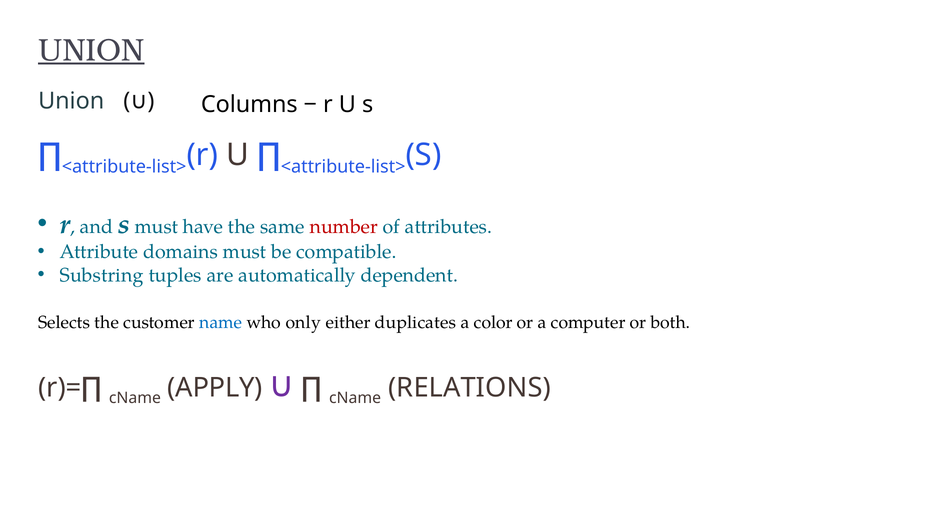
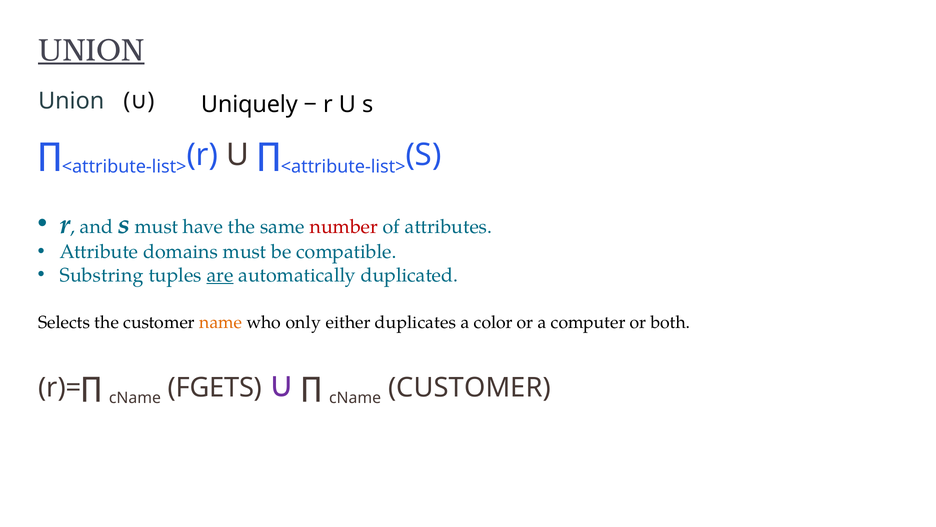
Columns: Columns -> Uniquely
are underline: none -> present
dependent: dependent -> duplicated
name colour: blue -> orange
APPLY: APPLY -> FGETS
cName RELATIONS: RELATIONS -> CUSTOMER
